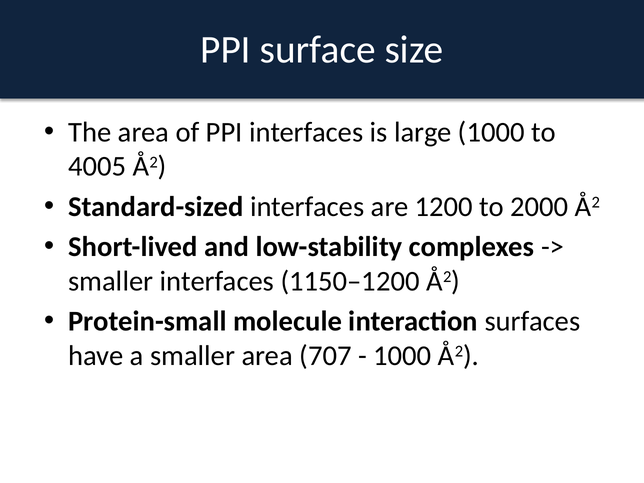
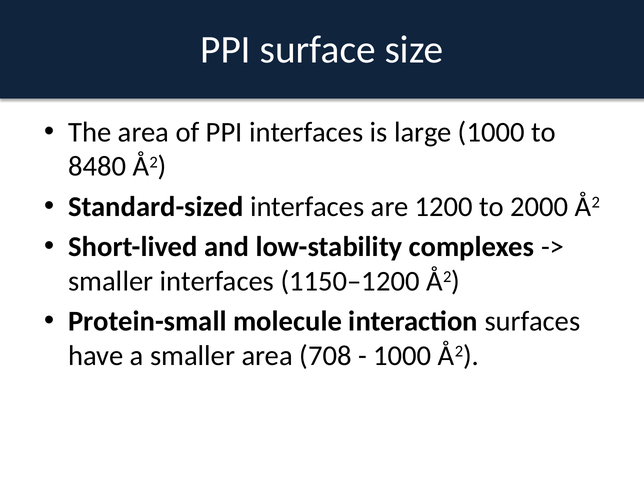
4005: 4005 -> 8480
707: 707 -> 708
